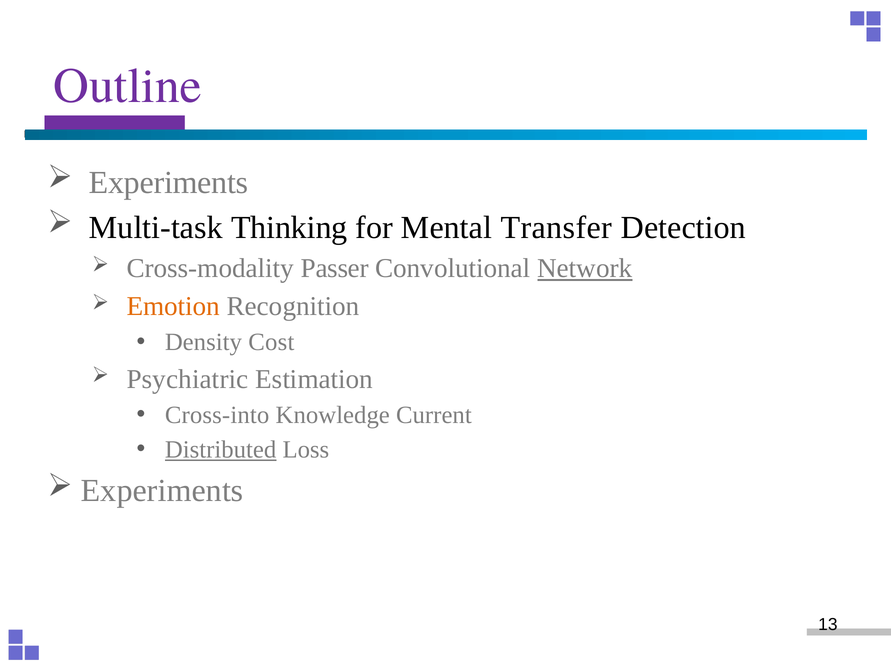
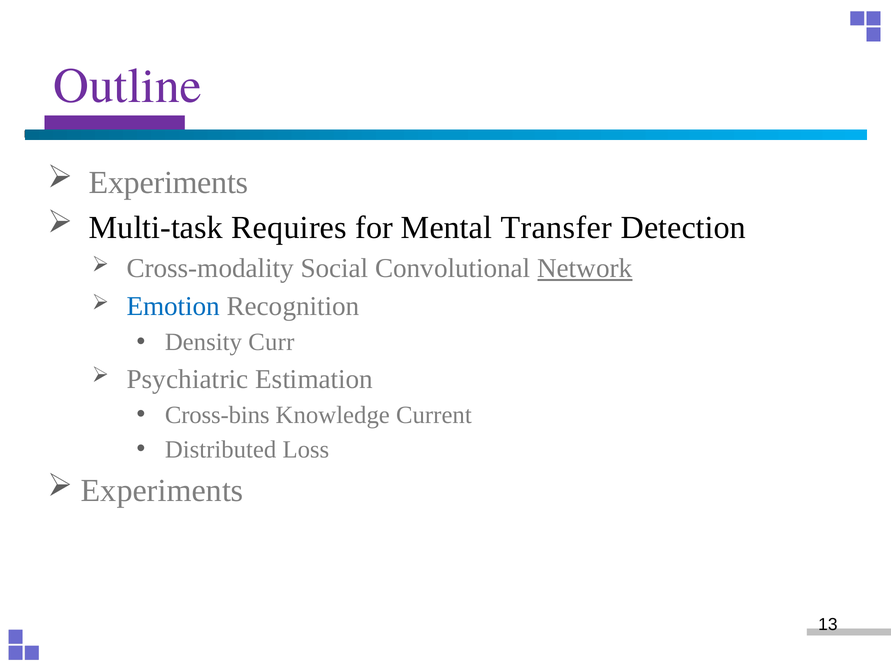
Thinking: Thinking -> Requires
Passer: Passer -> Social
Emotion colour: orange -> blue
Cost: Cost -> Curr
Cross-into: Cross-into -> Cross-bins
Distributed underline: present -> none
